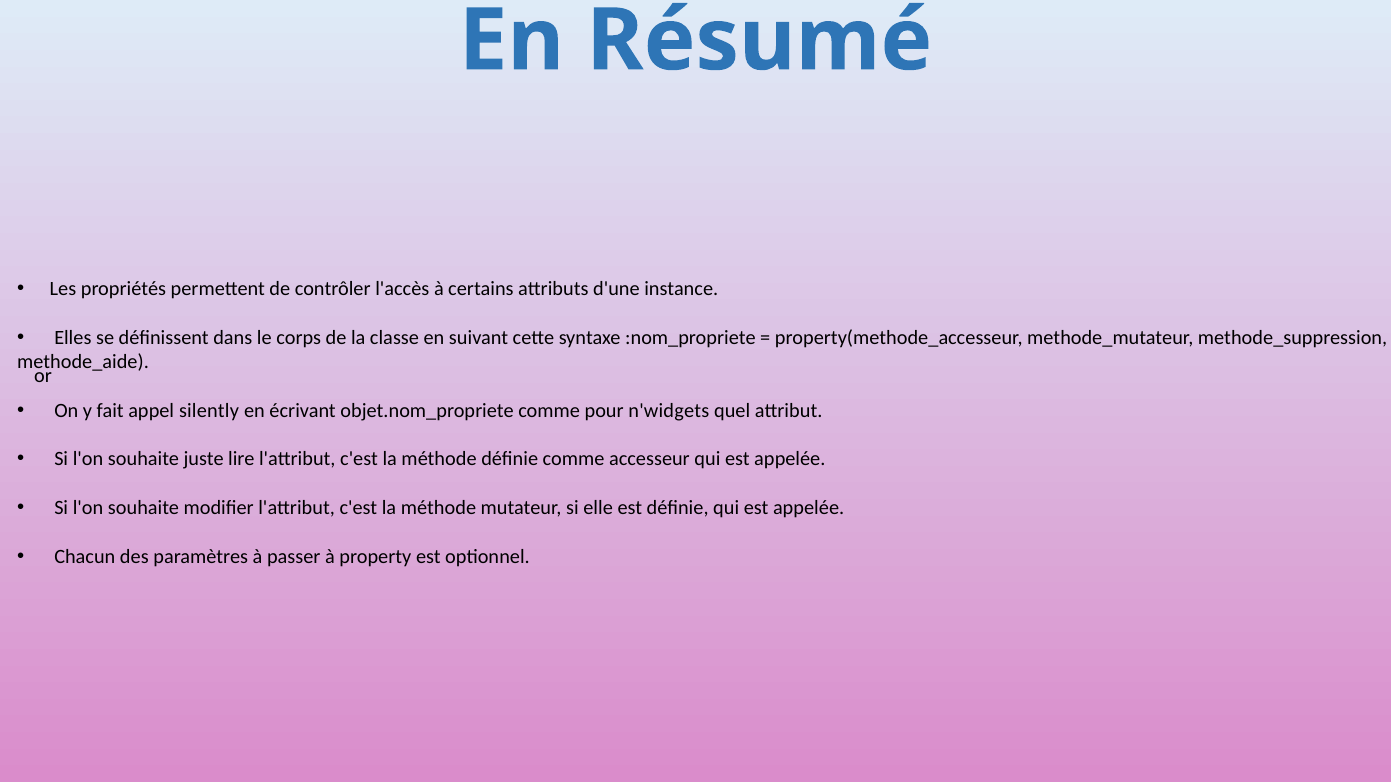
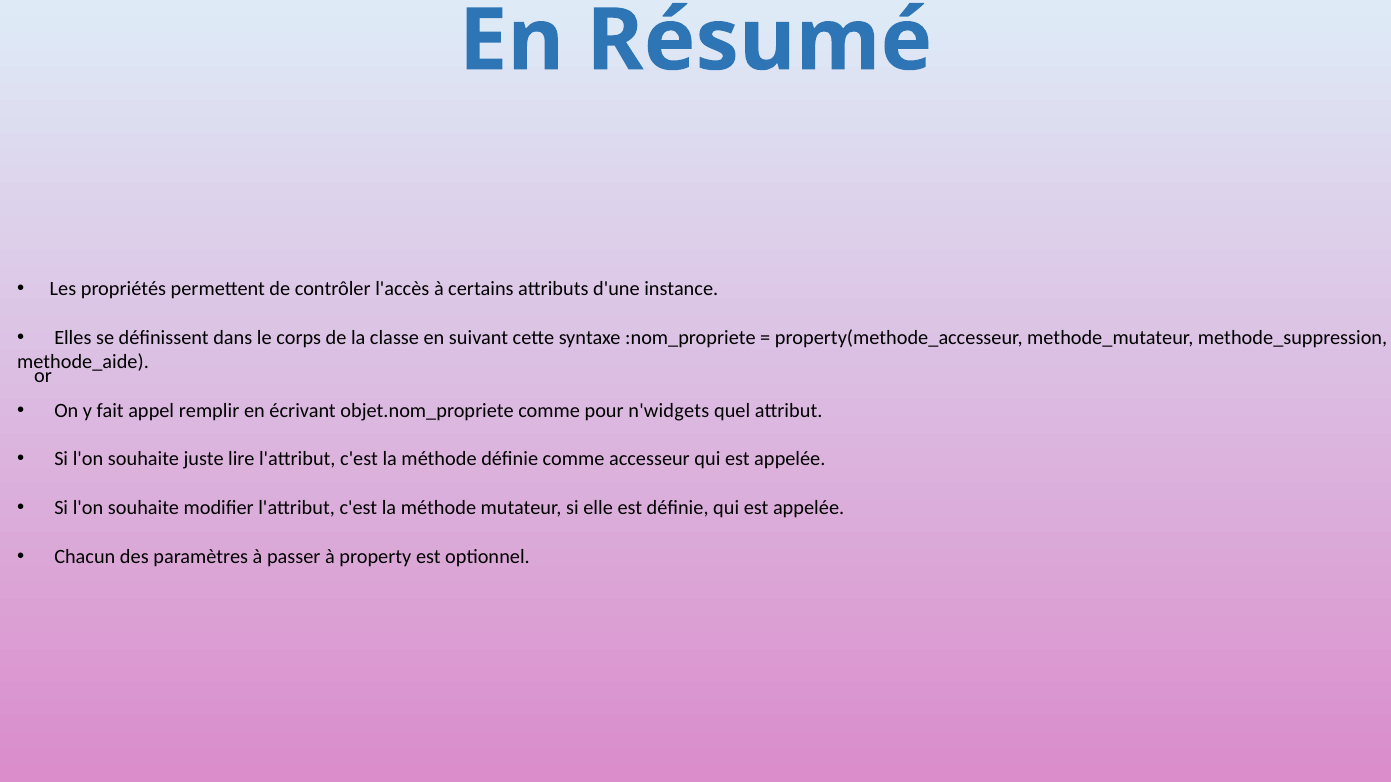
silently: silently -> remplir
